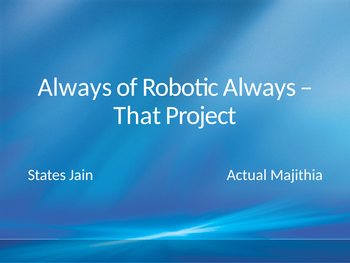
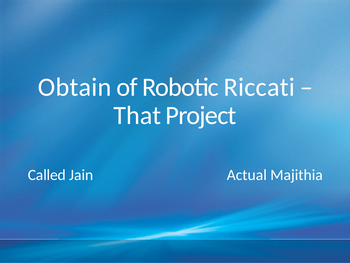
Always at (75, 87): Always -> Obtain
Robotic Always: Always -> Riccati
States: States -> Called
